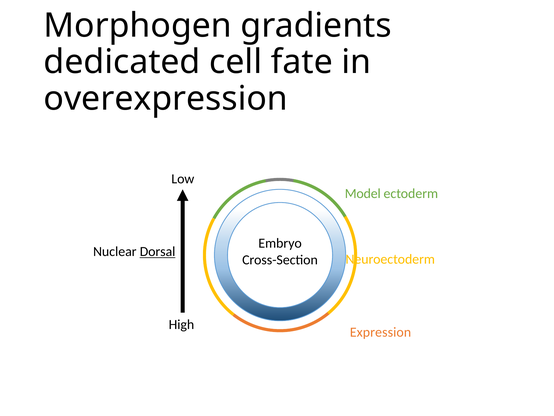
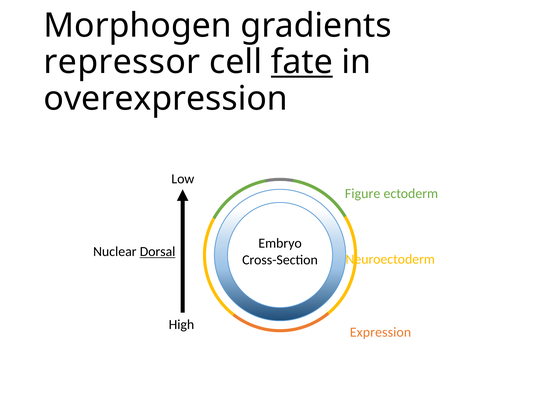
dedicated: dedicated -> repressor
fate underline: none -> present
Model: Model -> Figure
